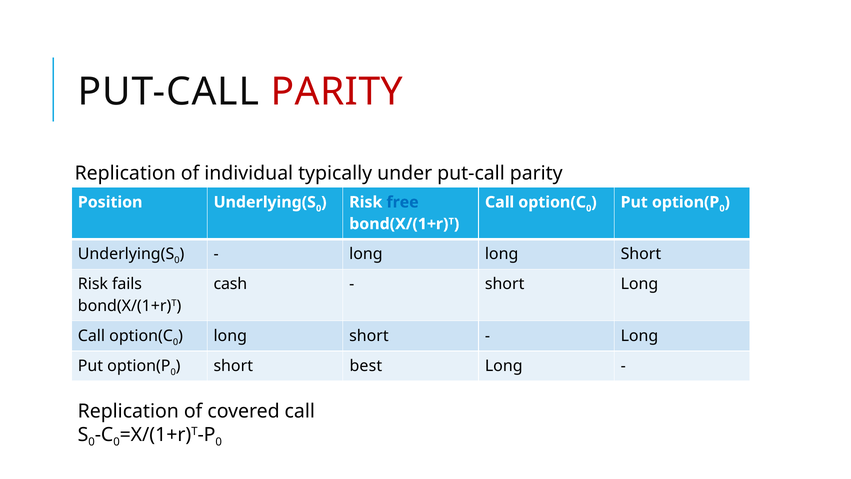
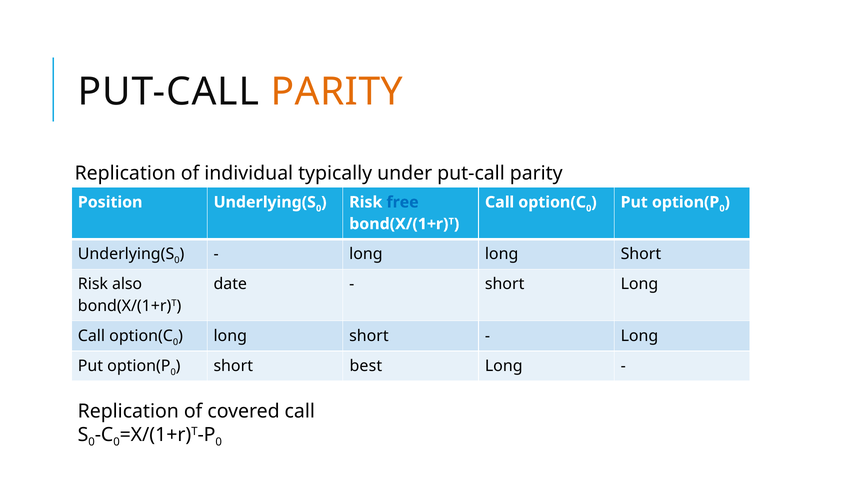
PARITY at (337, 92) colour: red -> orange
fails: fails -> also
cash: cash -> date
